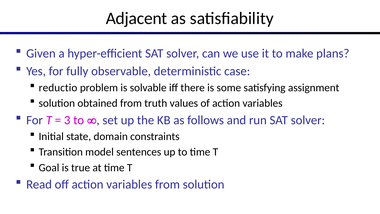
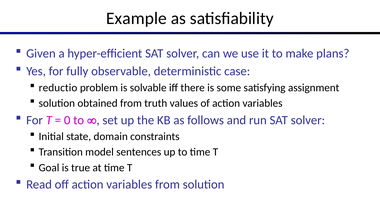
Adjacent: Adjacent -> Example
3: 3 -> 0
